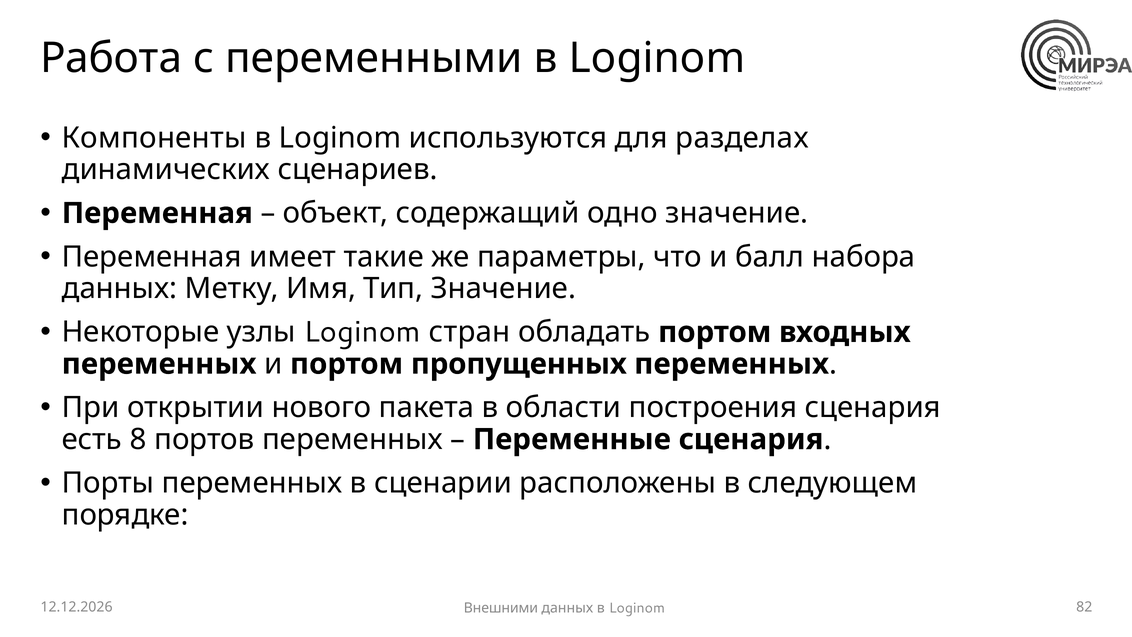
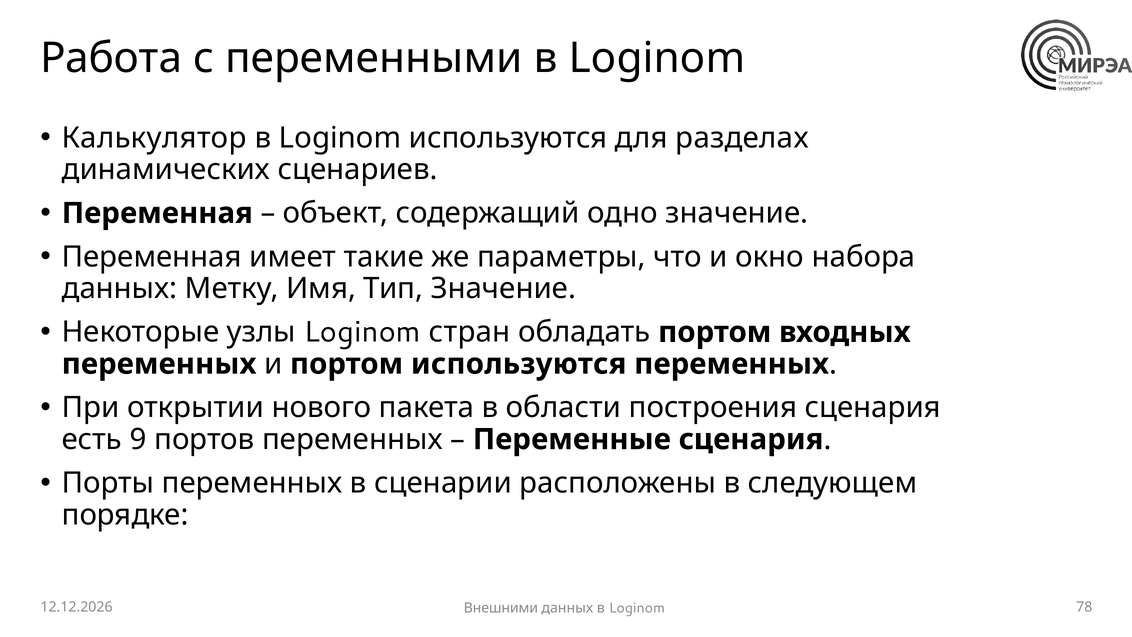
Компоненты: Компоненты -> Калькулятор
балл: балл -> окно
портом пропущенных: пропущенных -> используются
8: 8 -> 9
82: 82 -> 78
